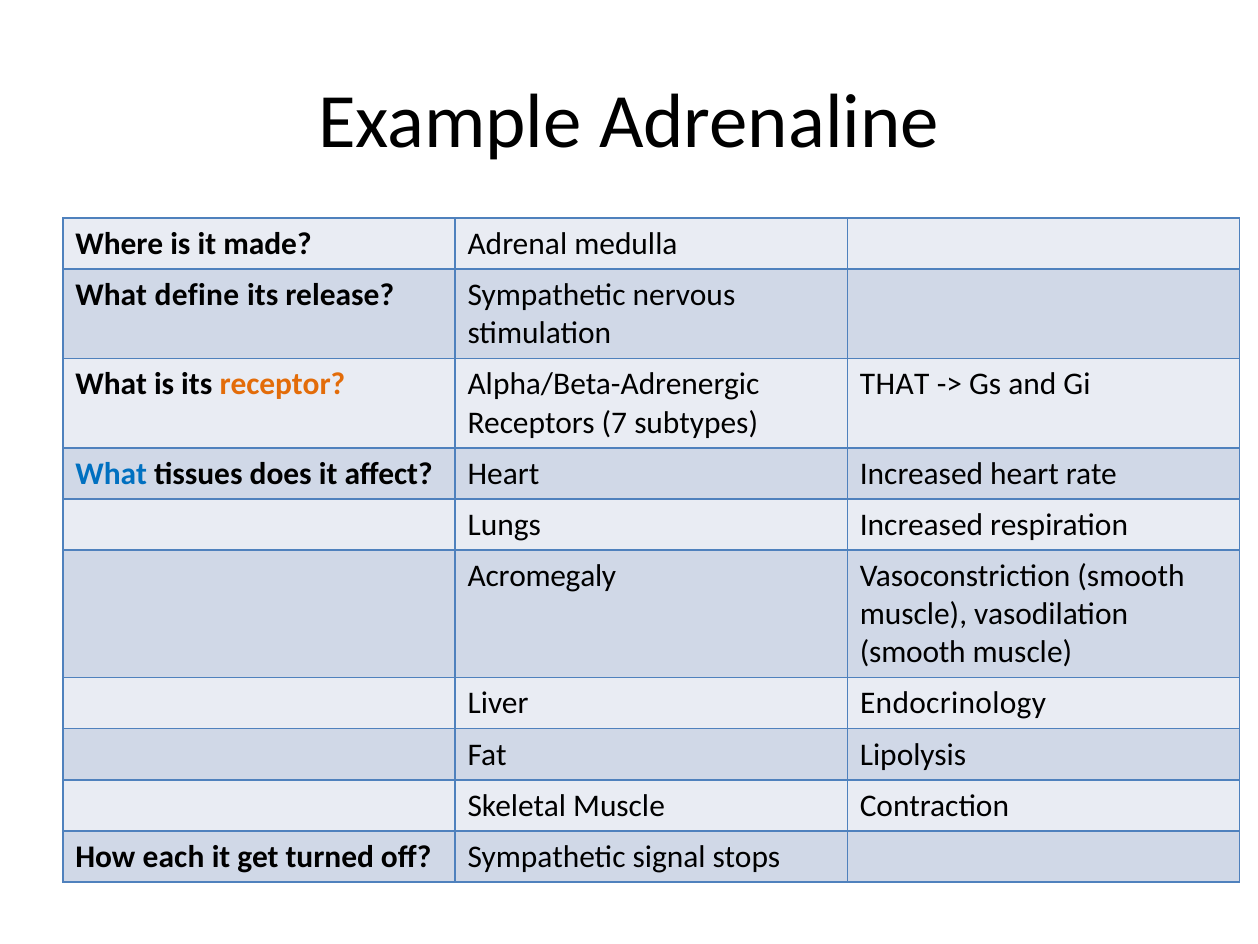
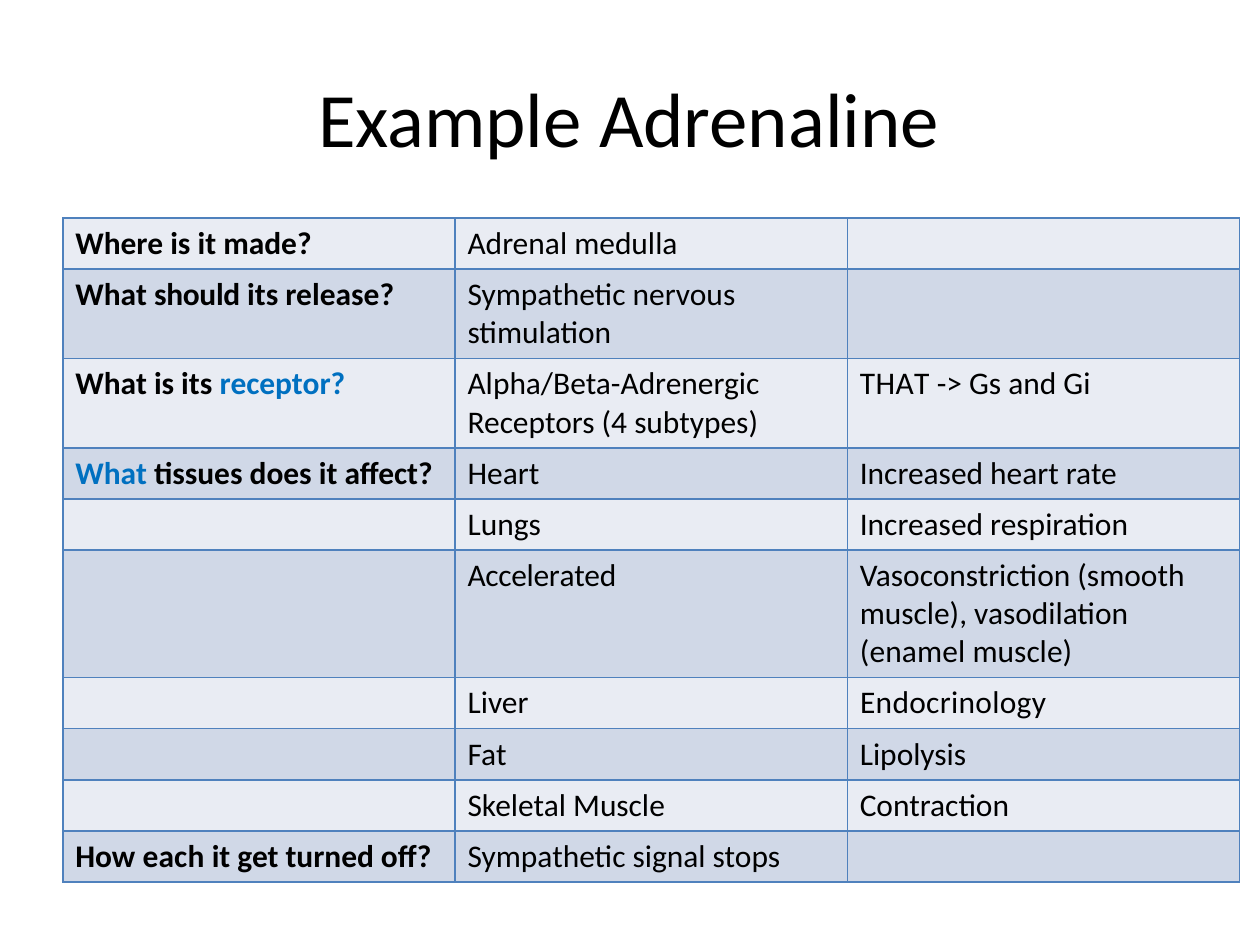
define: define -> should
receptor colour: orange -> blue
7: 7 -> 4
Acromegaly: Acromegaly -> Accelerated
smooth at (913, 652): smooth -> enamel
